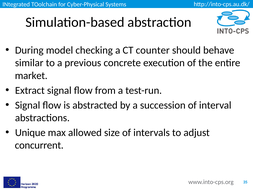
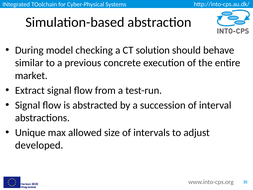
counter: counter -> solution
concurrent: concurrent -> developed
